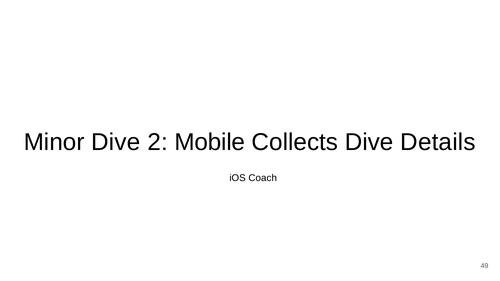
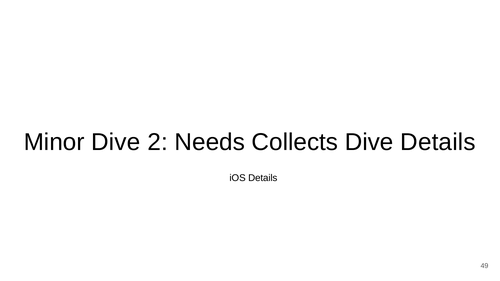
Mobile: Mobile -> Needs
iOS Coach: Coach -> Details
